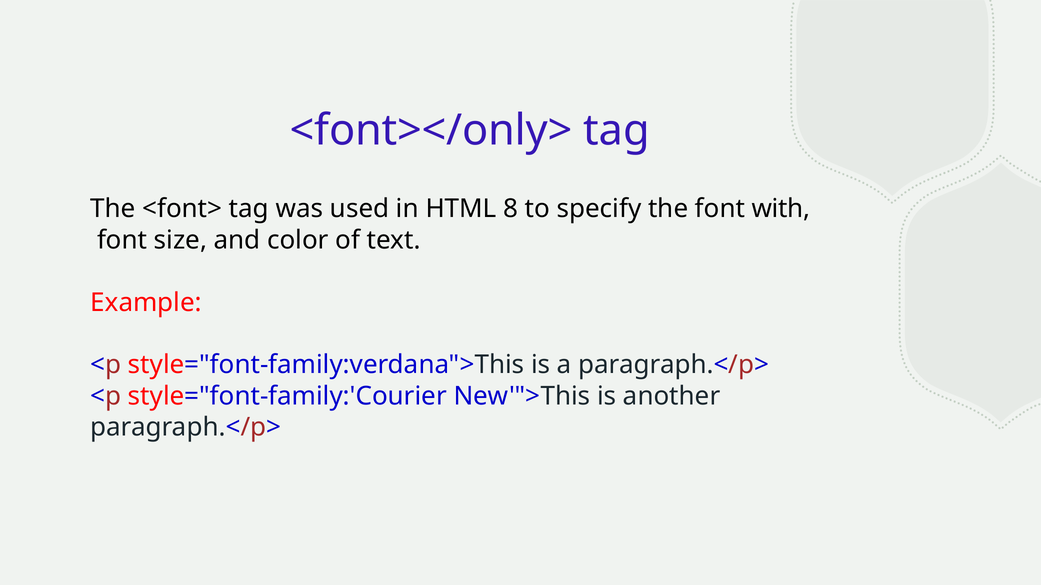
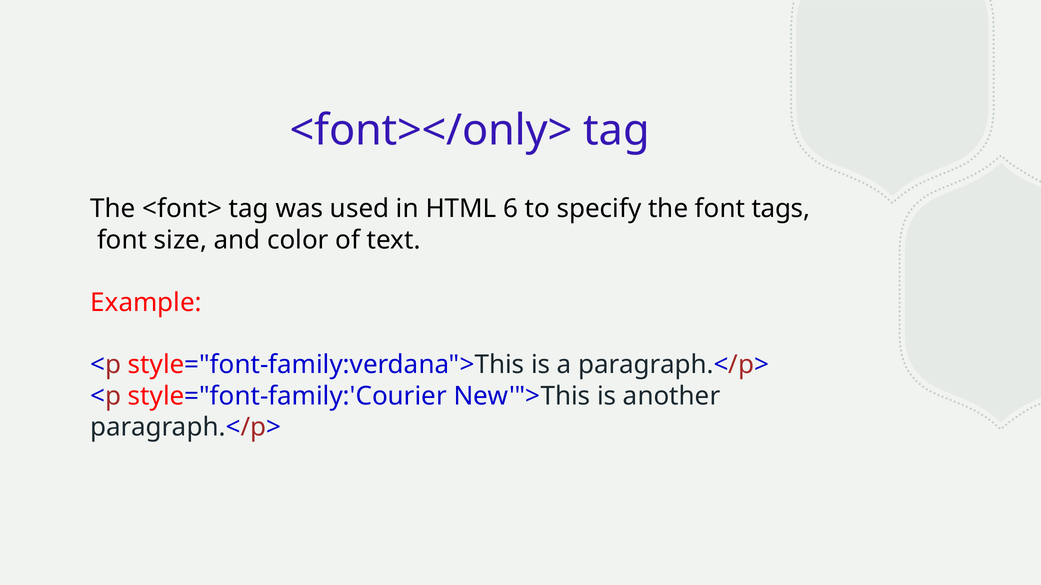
8: 8 -> 6
with: with -> tags
